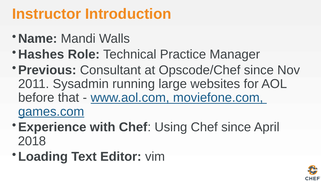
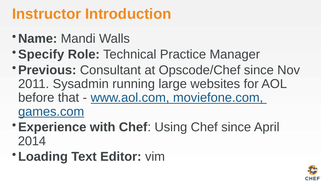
Hashes: Hashes -> Specify
2018: 2018 -> 2014
